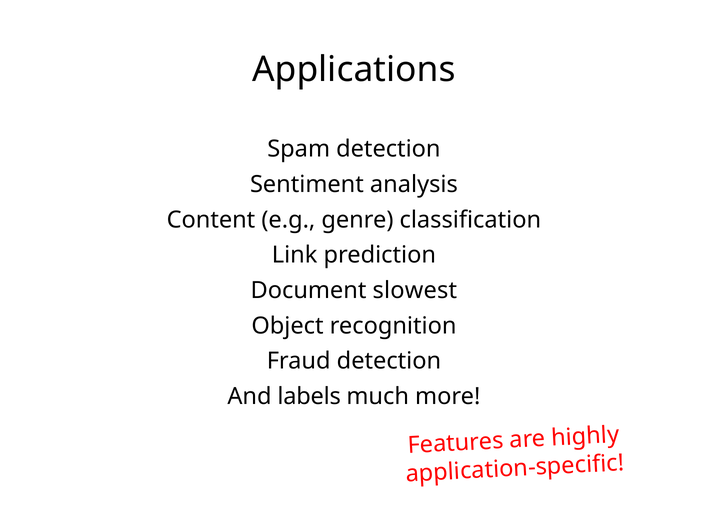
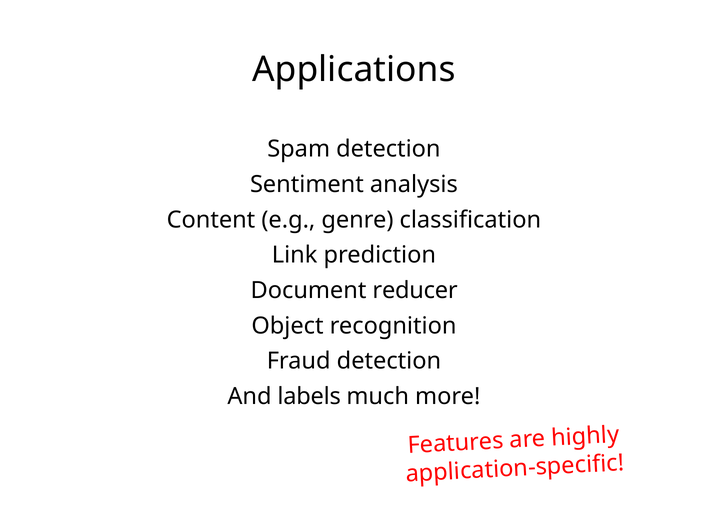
slowest: slowest -> reducer
